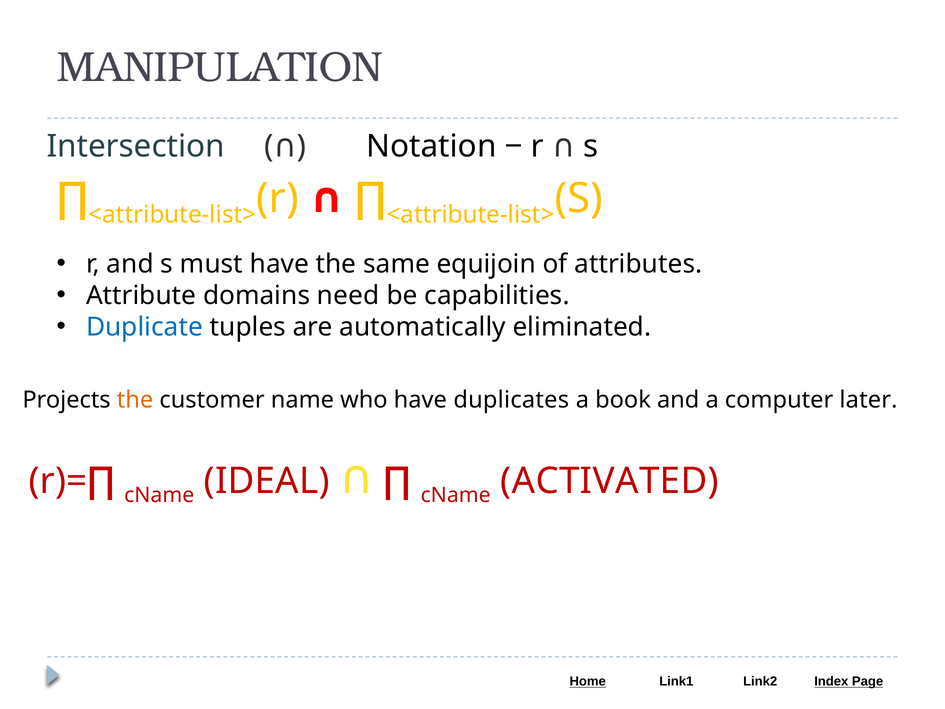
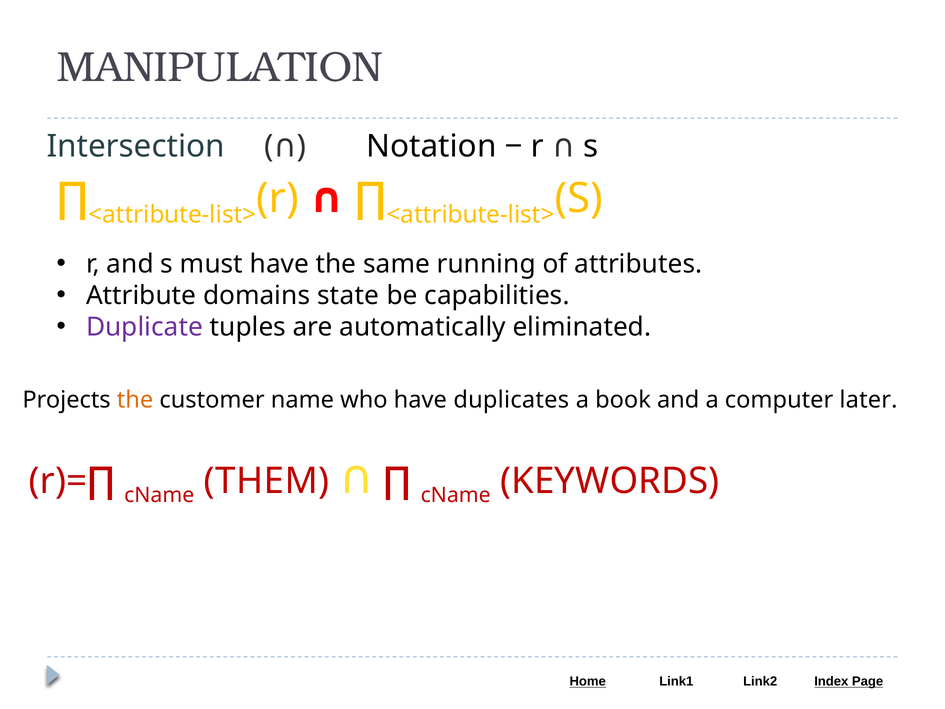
equijoin: equijoin -> running
need: need -> state
Duplicate colour: blue -> purple
IDEAL: IDEAL -> THEM
ACTIVATED: ACTIVATED -> KEYWORDS
